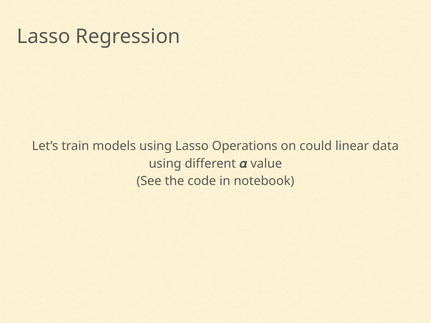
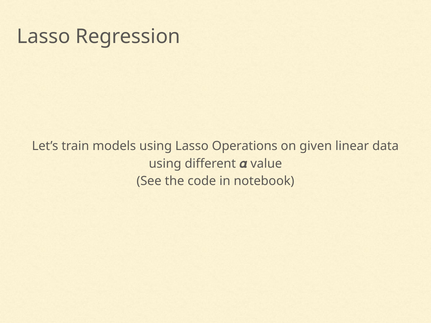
could: could -> given
